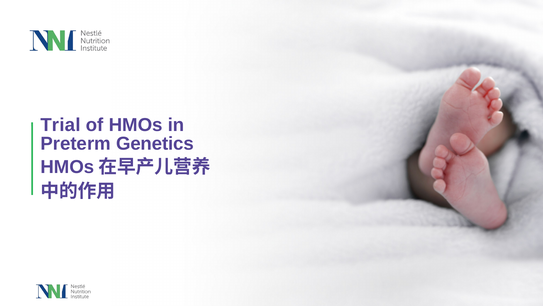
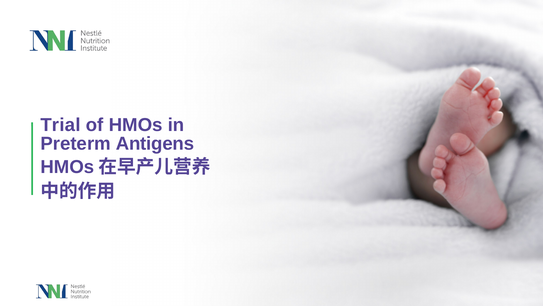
Genetics: Genetics -> Antigens
